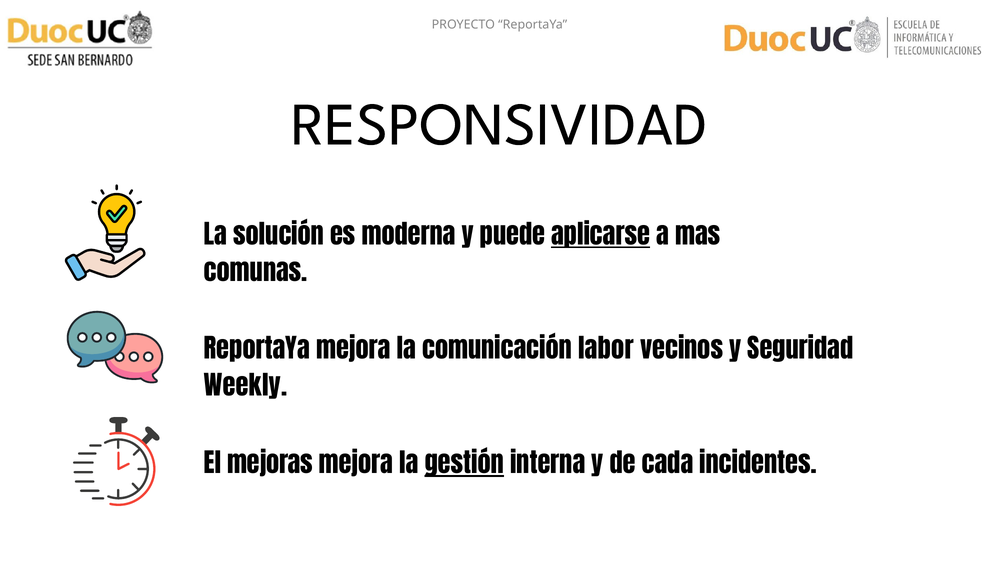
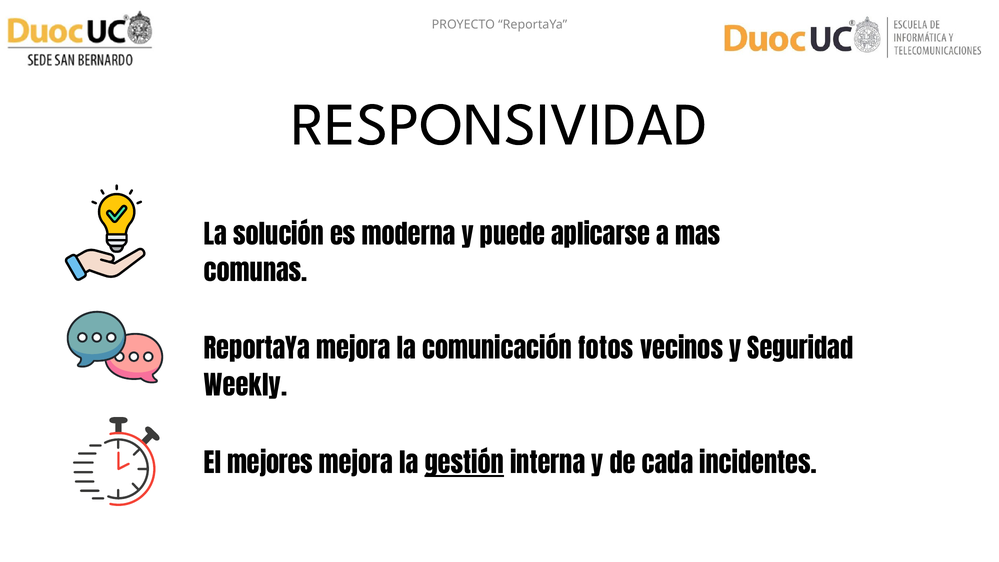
aplicarse underline: present -> none
labor: labor -> fotos
mejoras: mejoras -> mejores
